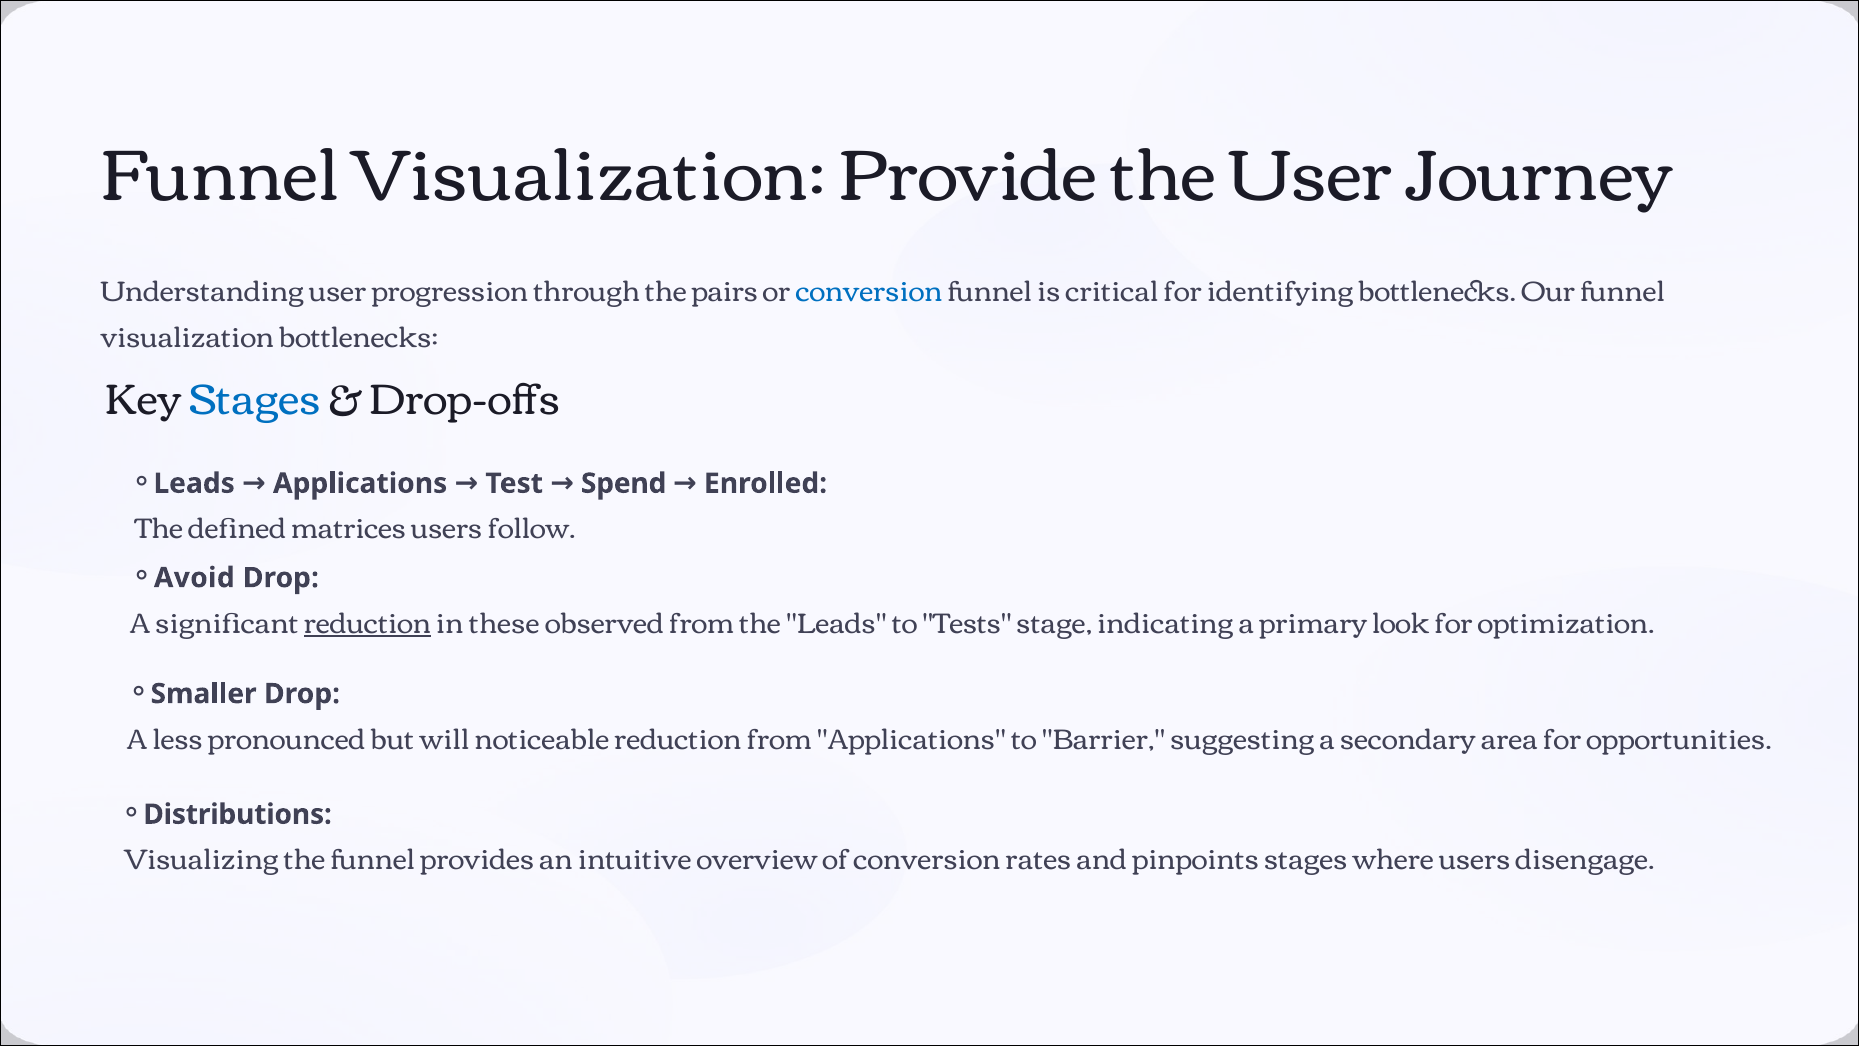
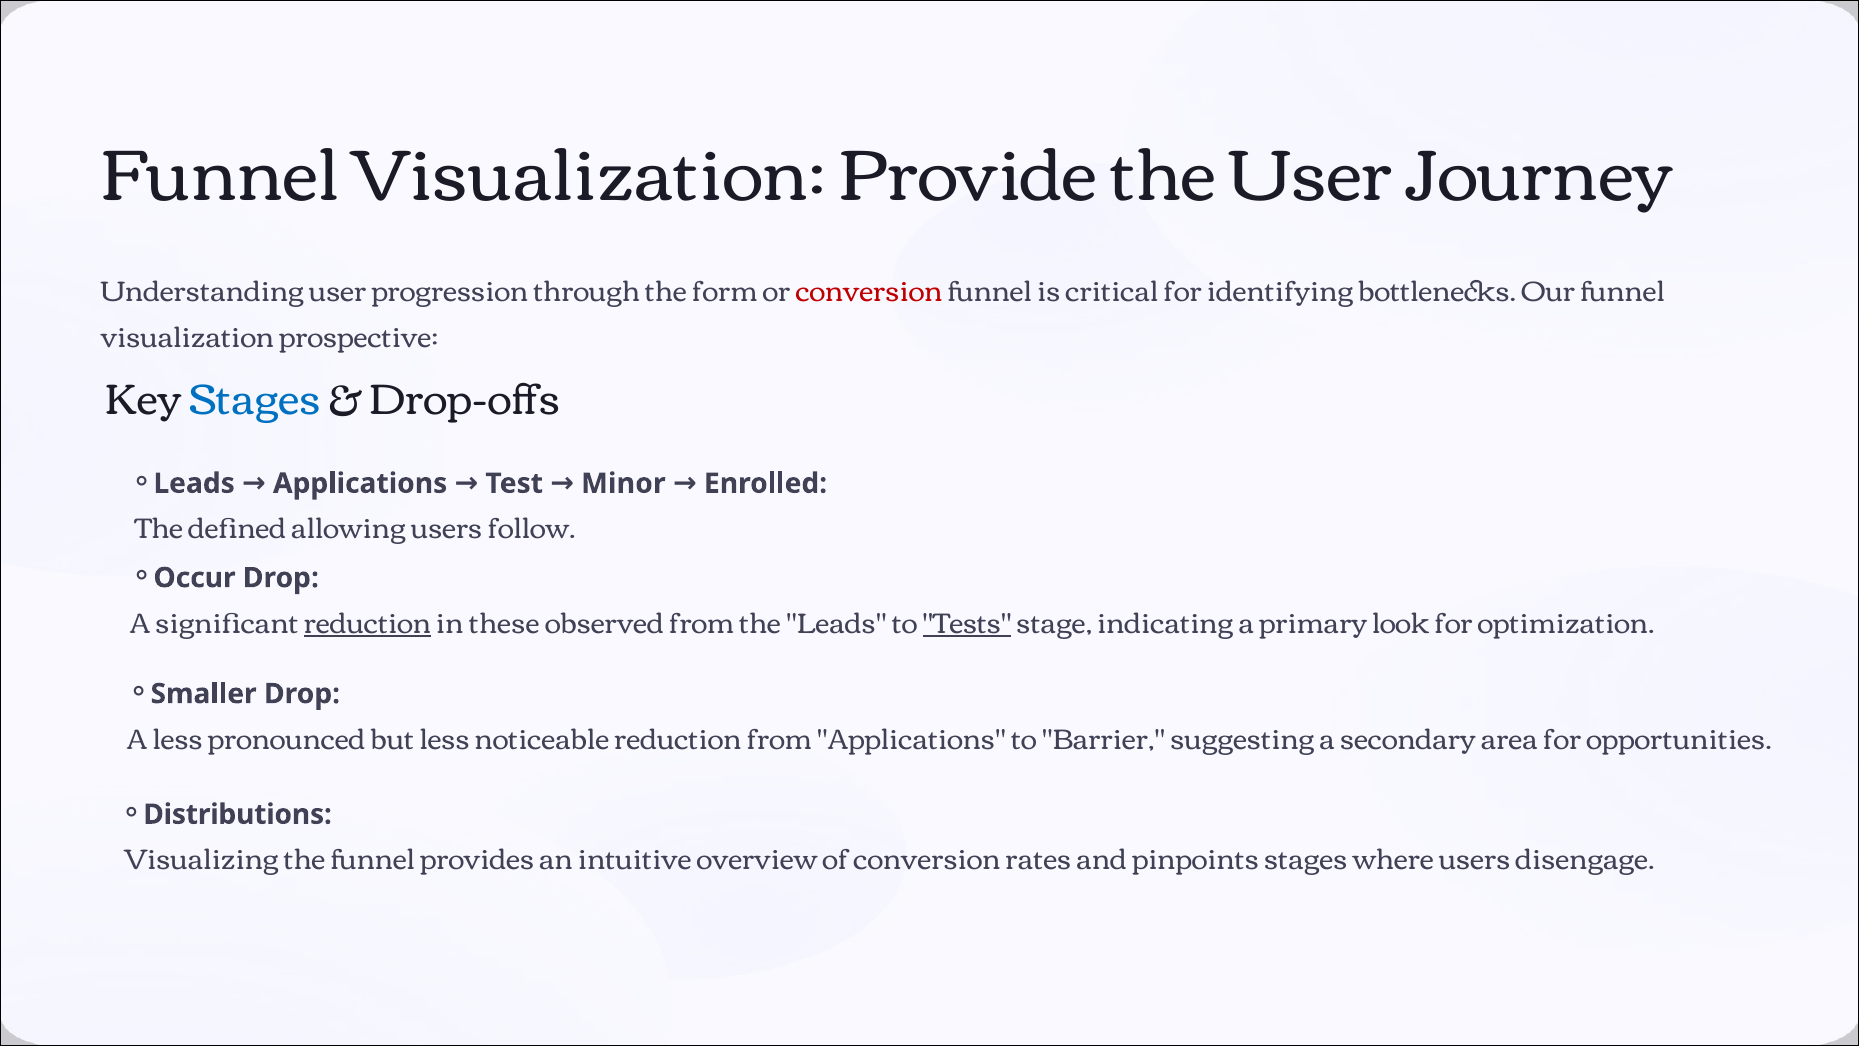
pairs: pairs -> form
conversion at (869, 292) colour: blue -> red
visualization bottlenecks: bottlenecks -> prospective
Spend: Spend -> Minor
matrices: matrices -> allowing
Avoid: Avoid -> Occur
Tests underline: none -> present
but will: will -> less
